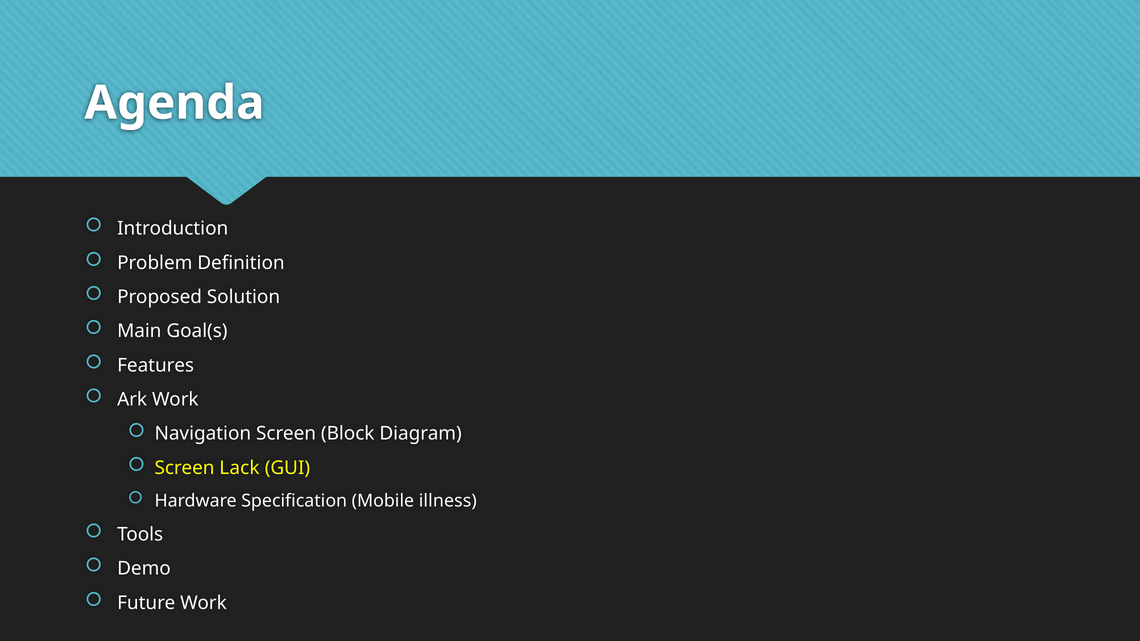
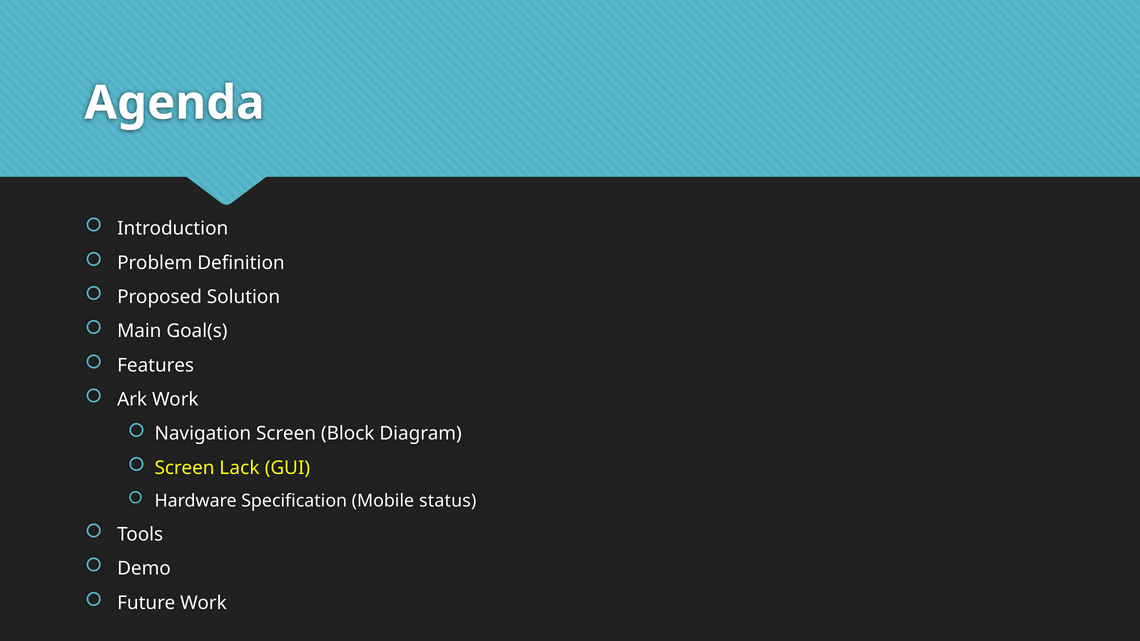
illness: illness -> status
